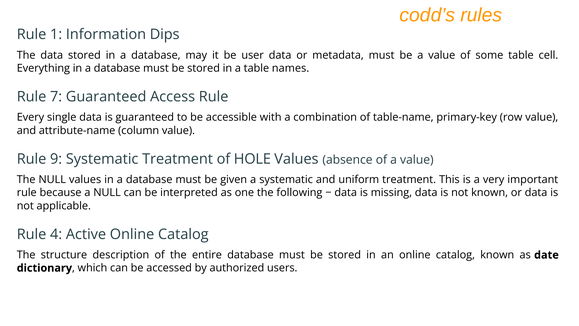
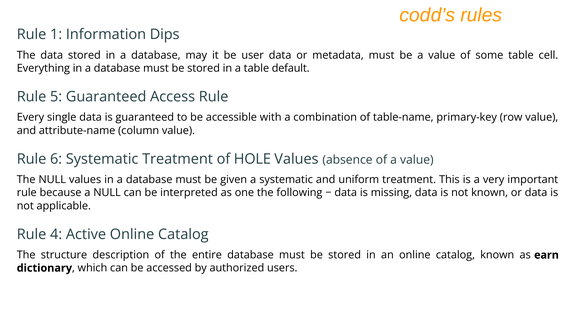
names: names -> default
7: 7 -> 5
9: 9 -> 6
date: date -> earn
